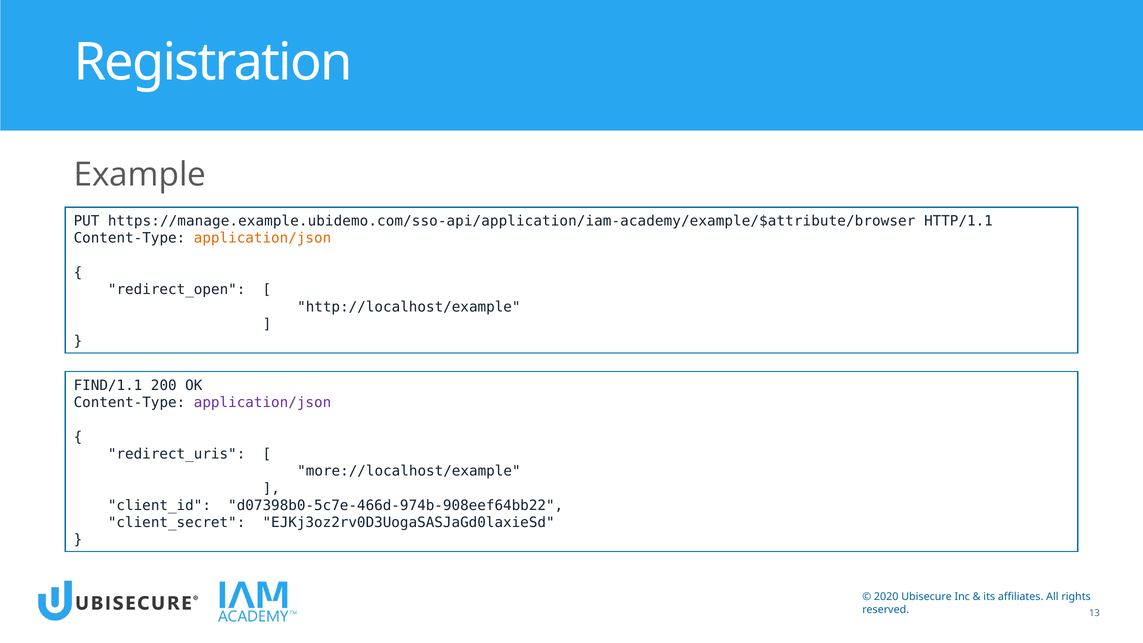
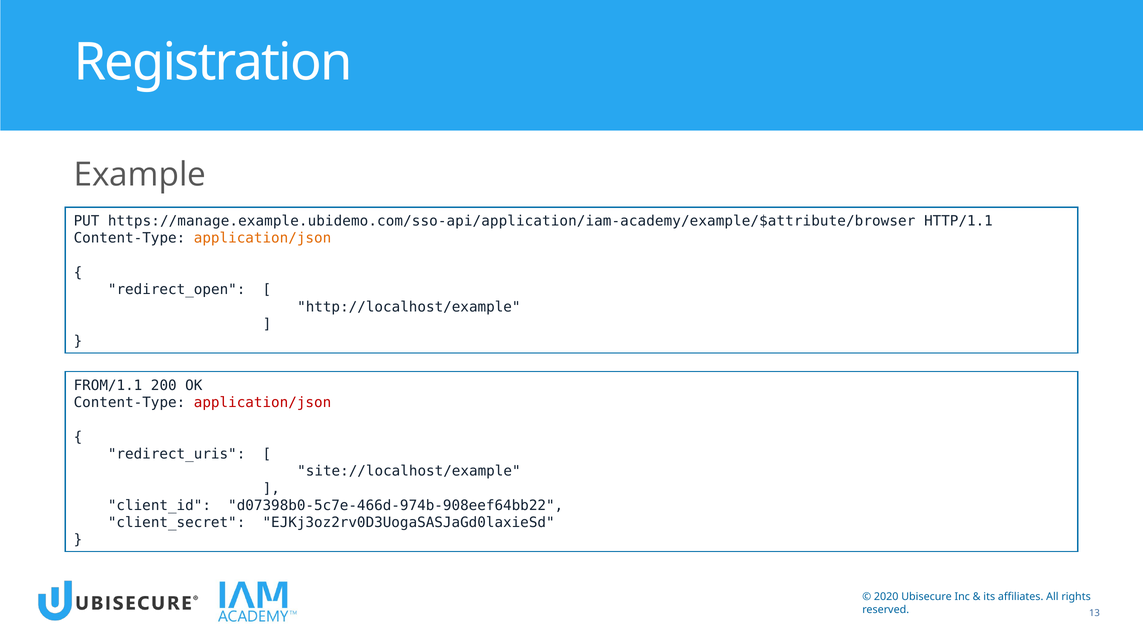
FIND/1.1: FIND/1.1 -> FROM/1.1
application/json at (263, 403) colour: purple -> red
more://localhost/example: more://localhost/example -> site://localhost/example
